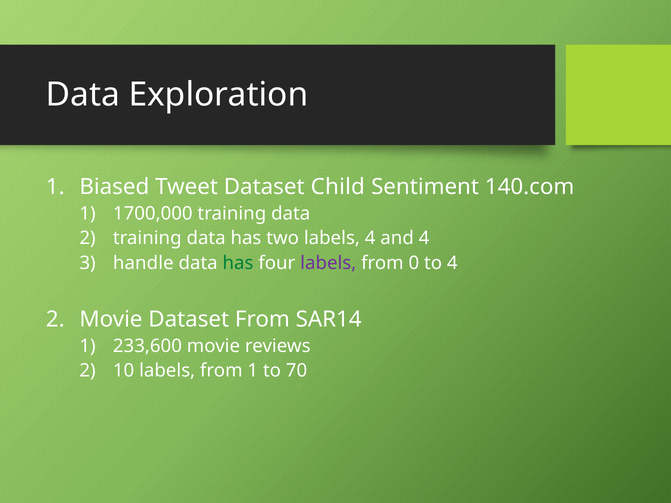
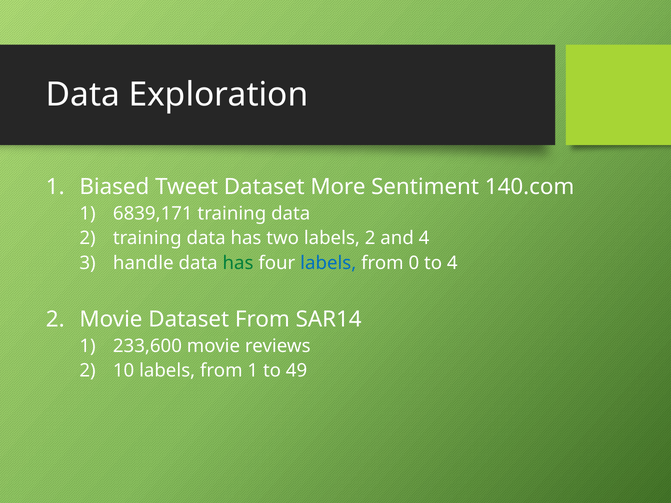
Child: Child -> More
1700,000: 1700,000 -> 6839,171
labels 4: 4 -> 2
labels at (328, 263) colour: purple -> blue
70: 70 -> 49
